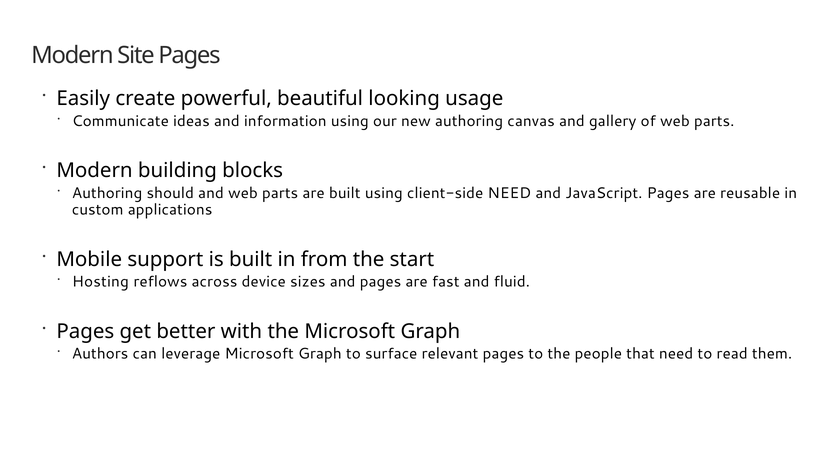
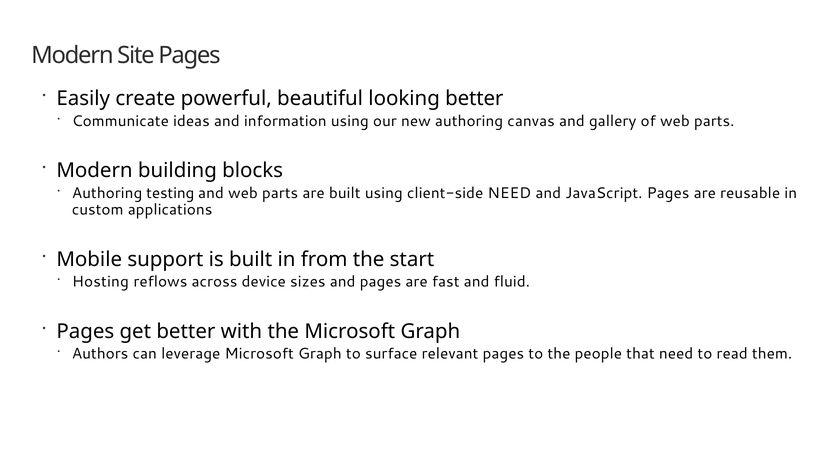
looking usage: usage -> better
should: should -> testing
